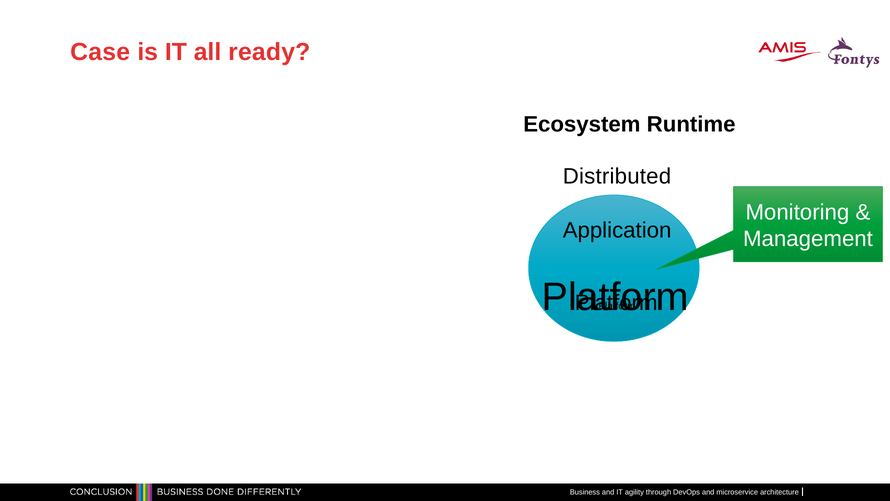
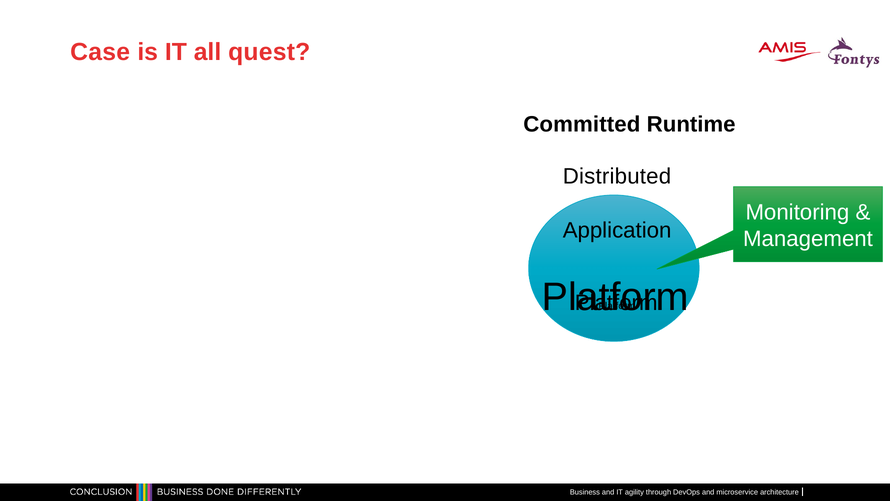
ready: ready -> quest
Ecosystem: Ecosystem -> Committed
